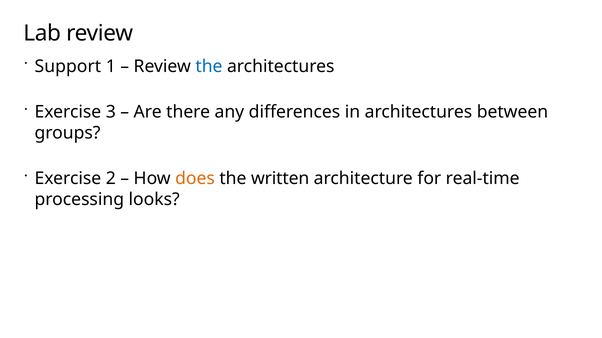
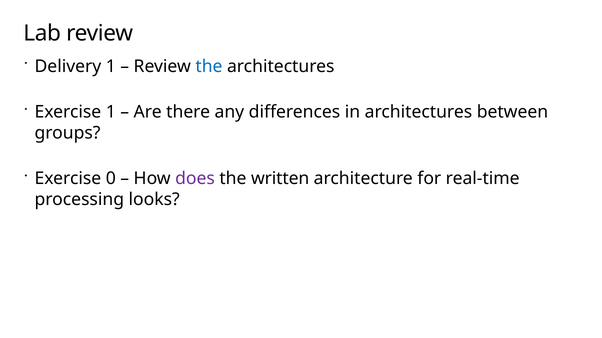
Support: Support -> Delivery
Exercise 3: 3 -> 1
2: 2 -> 0
does colour: orange -> purple
